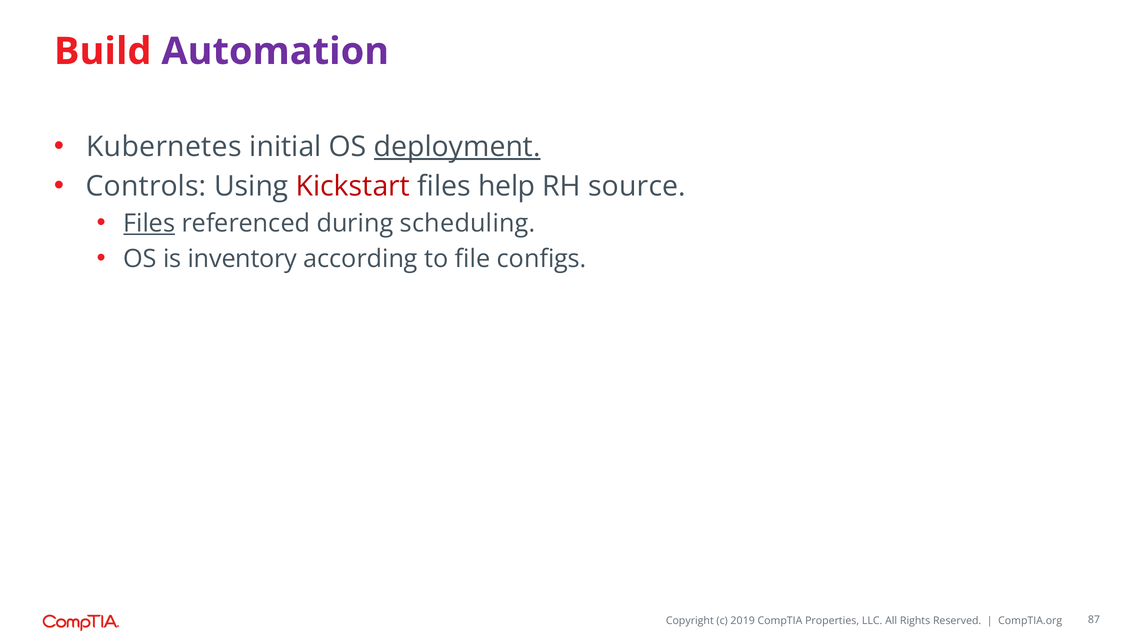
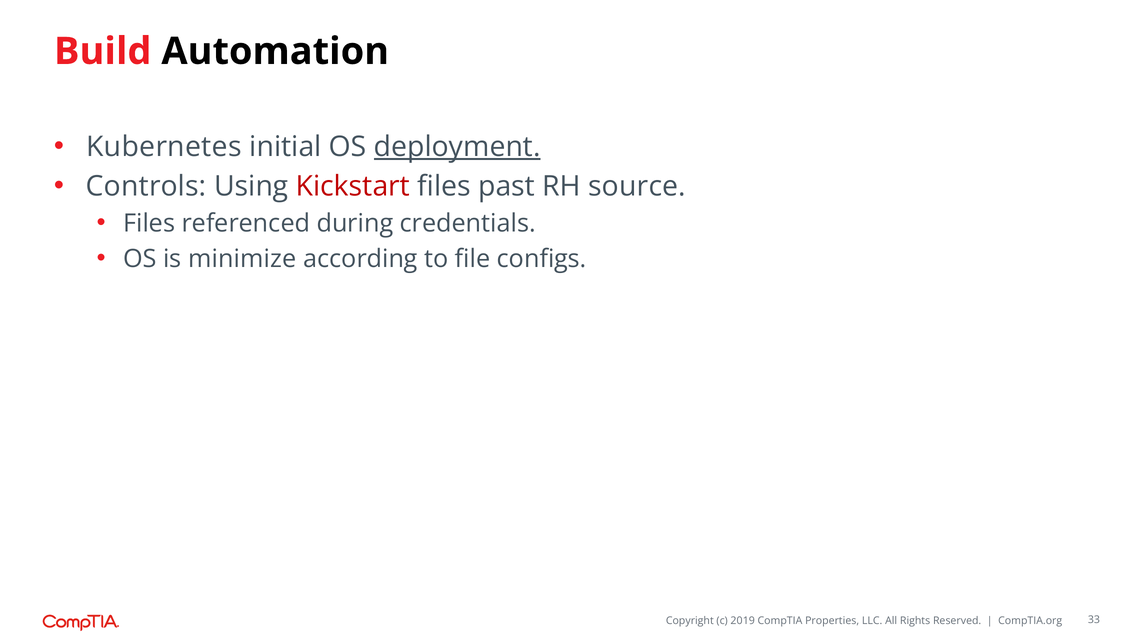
Automation colour: purple -> black
help: help -> past
Files at (149, 224) underline: present -> none
scheduling: scheduling -> credentials
inventory: inventory -> minimize
87: 87 -> 33
